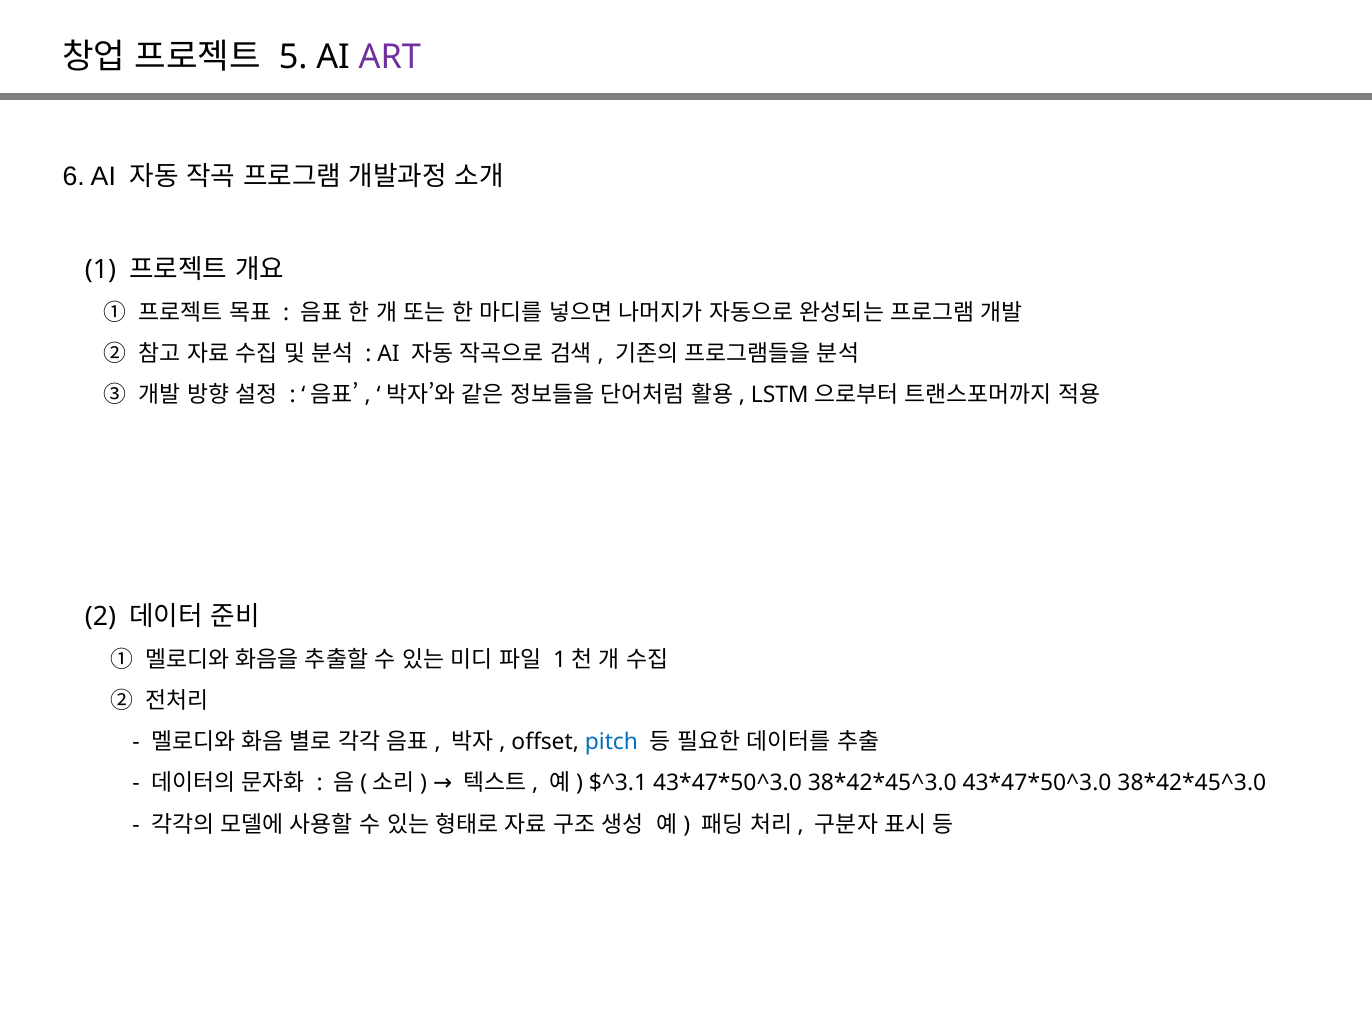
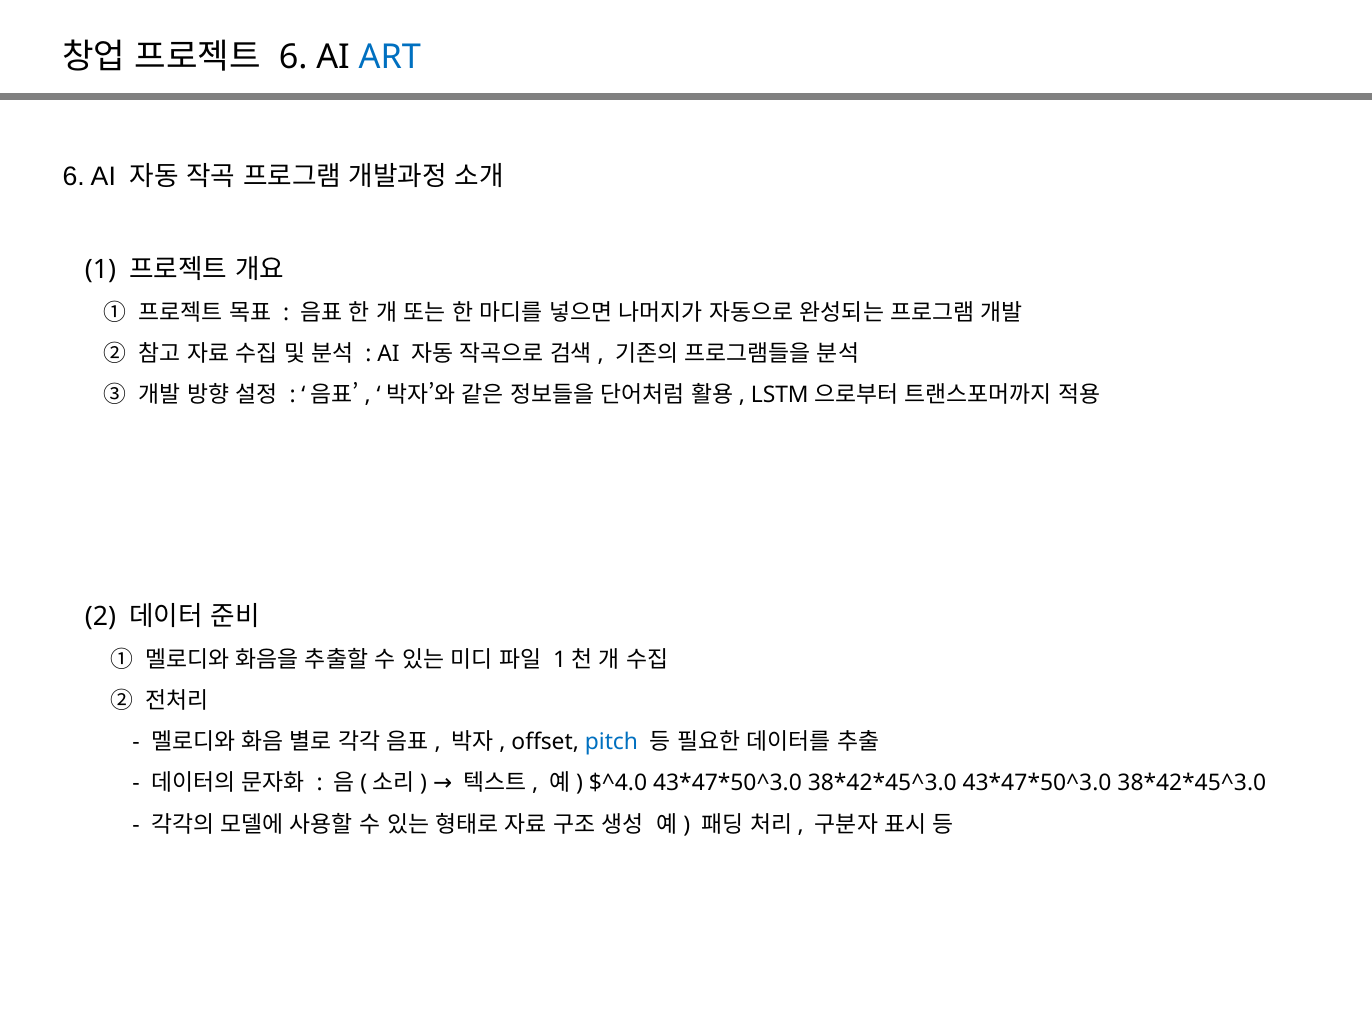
5 at (293, 57): 5 -> 6
ART colour: purple -> blue
$^3.1: $^3.1 -> $^4.0
